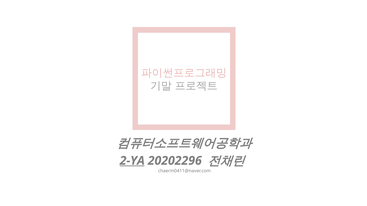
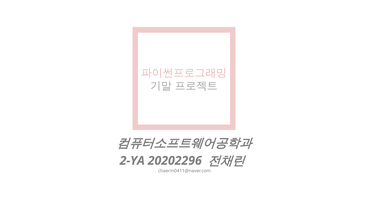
2-YA underline: present -> none
